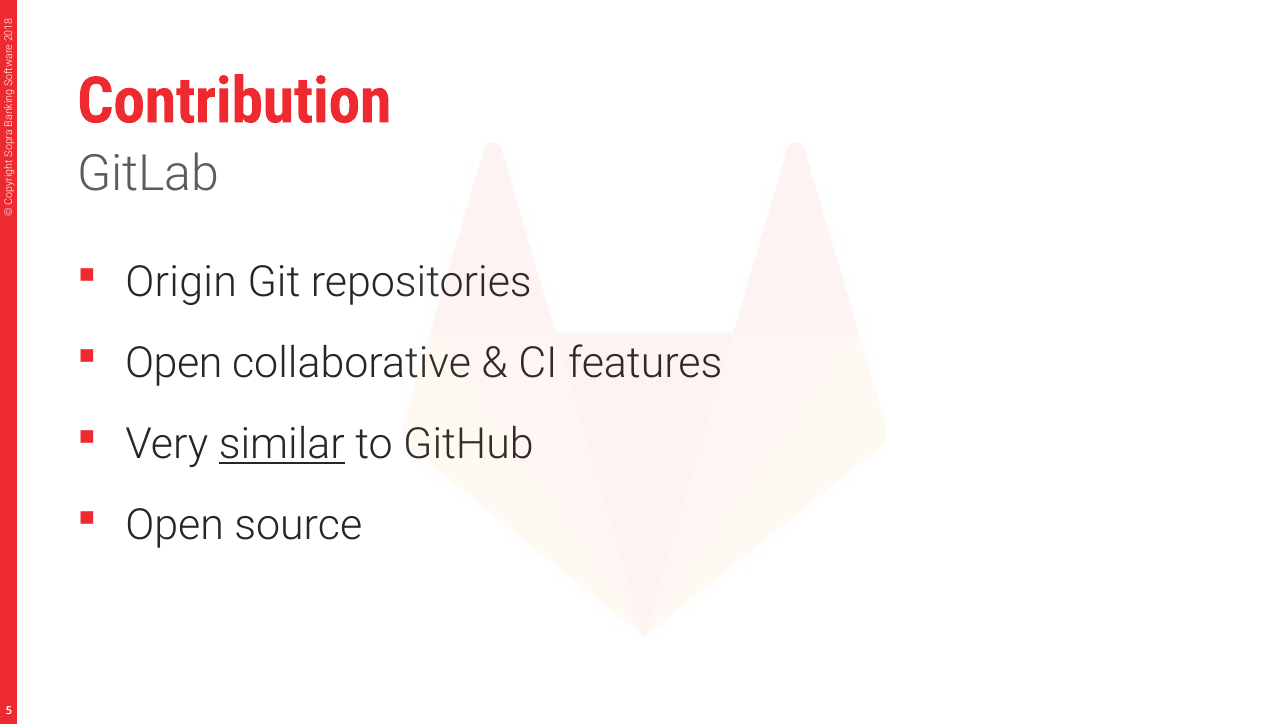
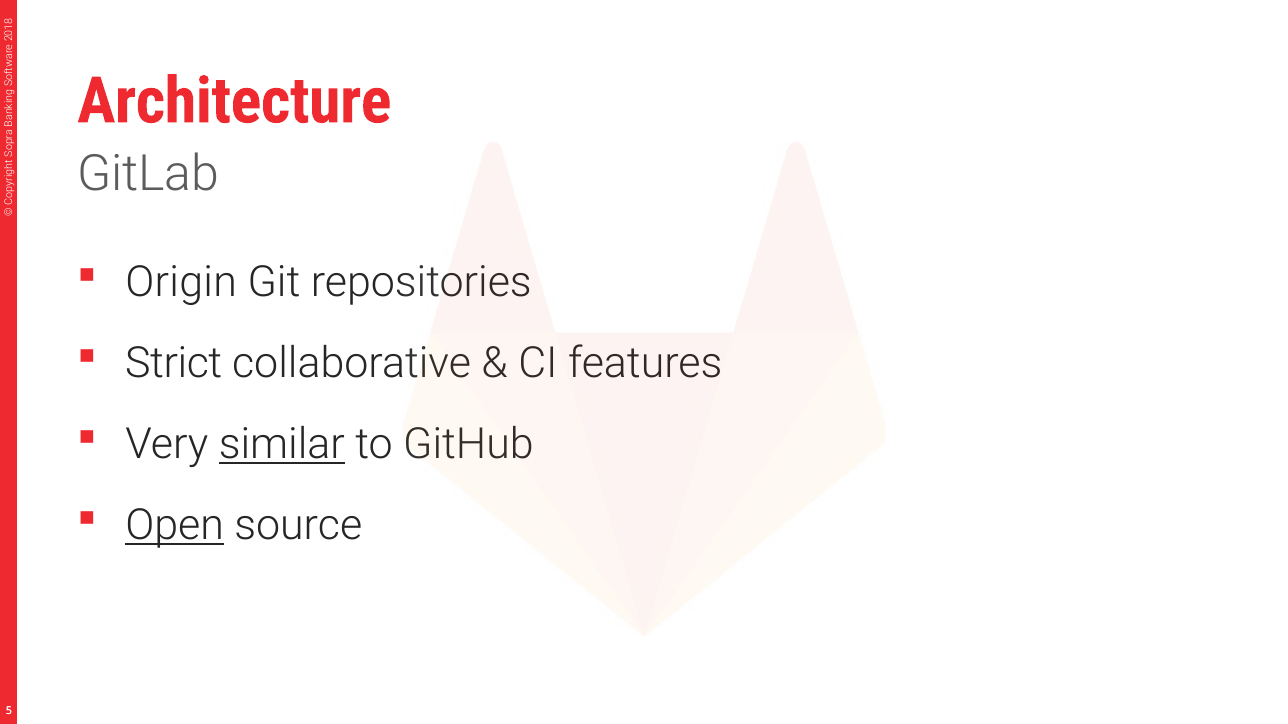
Contribution: Contribution -> Architecture
Open at (174, 364): Open -> Strict
Open at (175, 526) underline: none -> present
